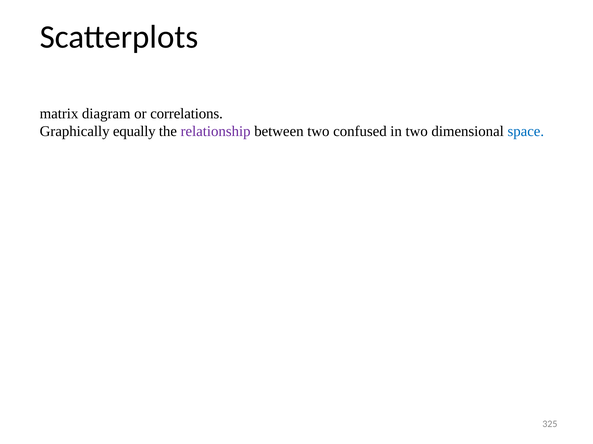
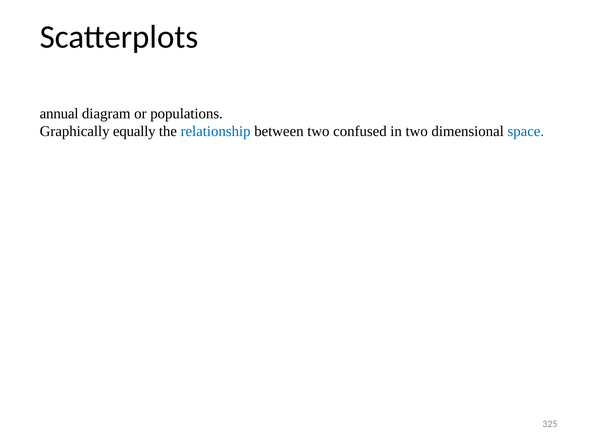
matrix: matrix -> annual
correlations: correlations -> populations
relationship colour: purple -> blue
